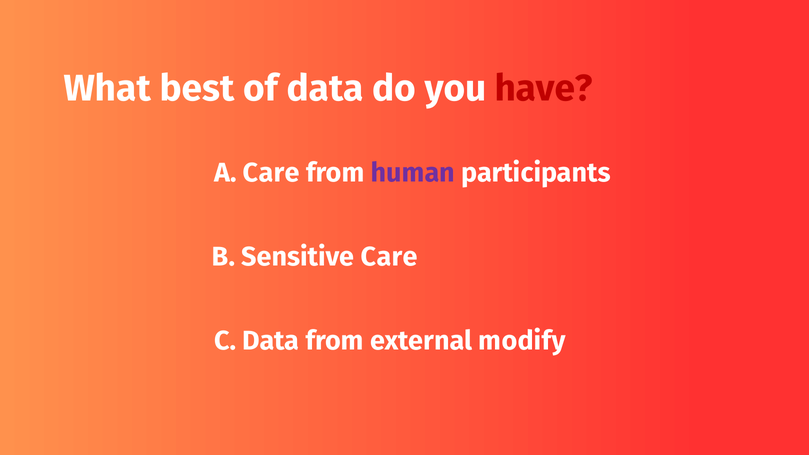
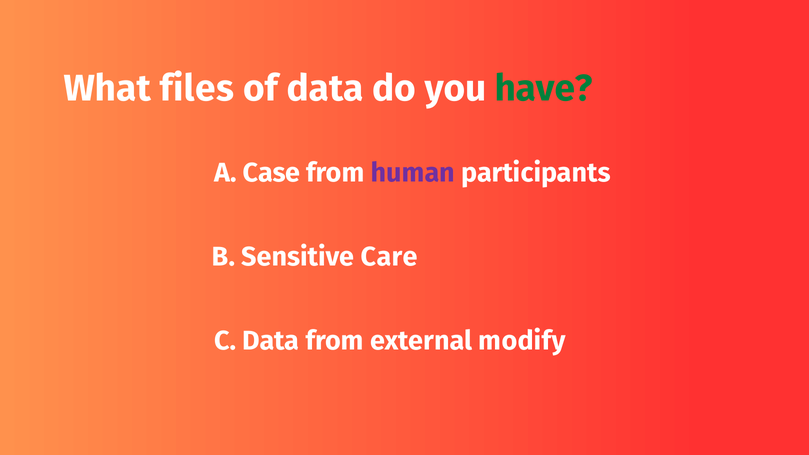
best: best -> files
have colour: red -> green
A Care: Care -> Case
